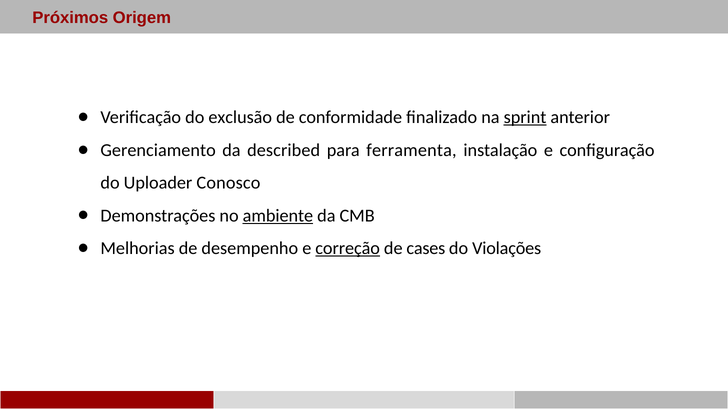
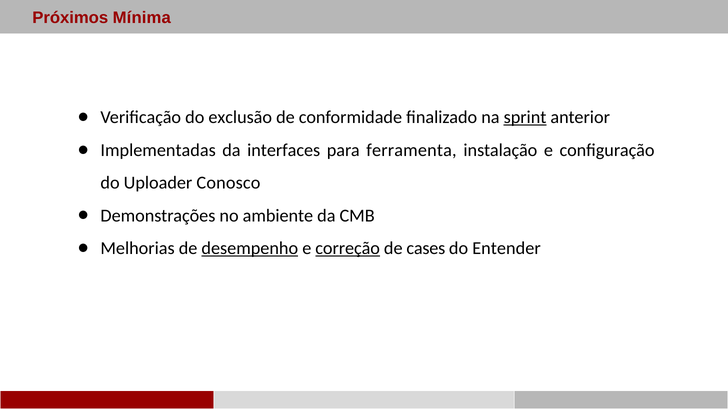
Origem: Origem -> Mínima
Gerenciamento: Gerenciamento -> Implementadas
described: described -> interfaces
ambiente underline: present -> none
desempenho underline: none -> present
Violações: Violações -> Entender
